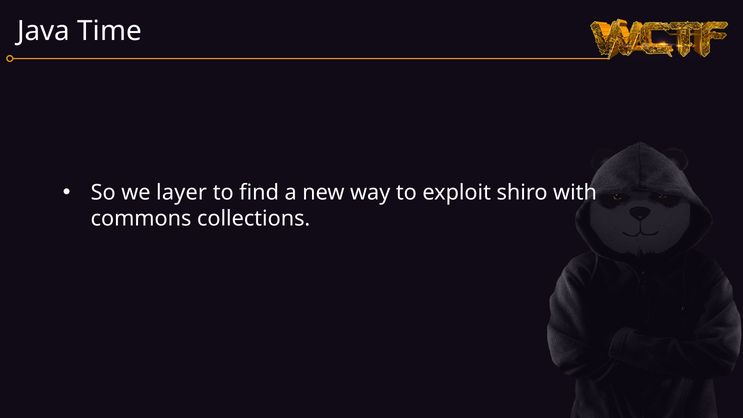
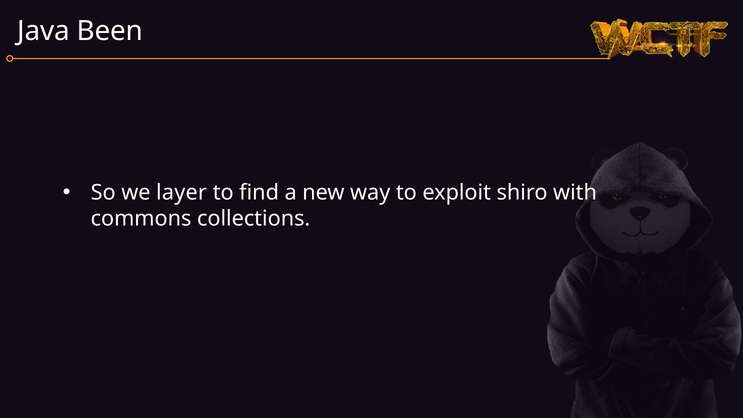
Time: Time -> Been
